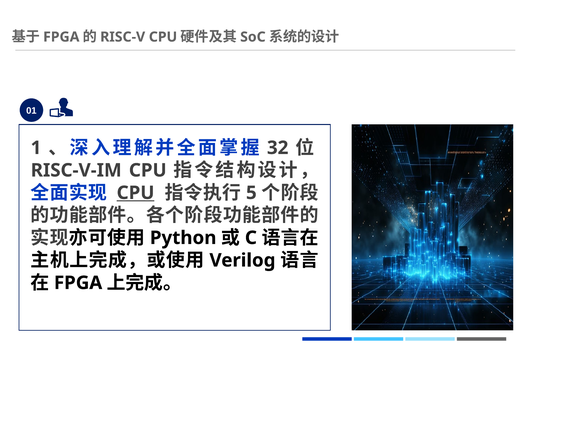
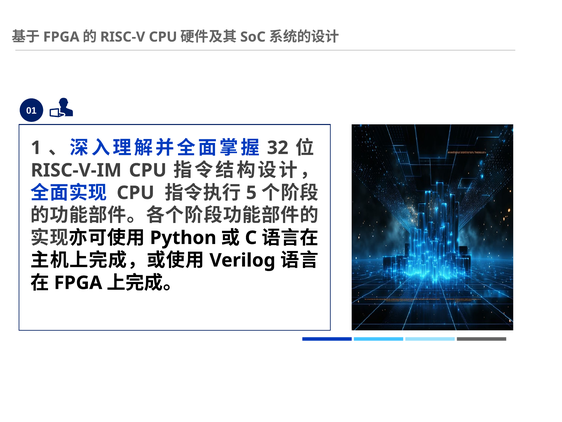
CPU at (136, 193) underline: present -> none
